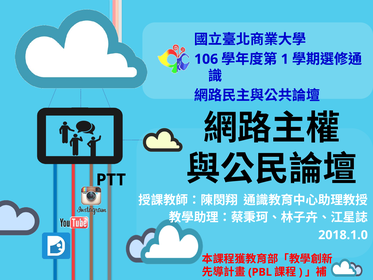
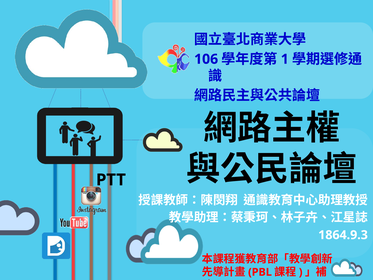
2018.1.0: 2018.1.0 -> 1864.9.3
